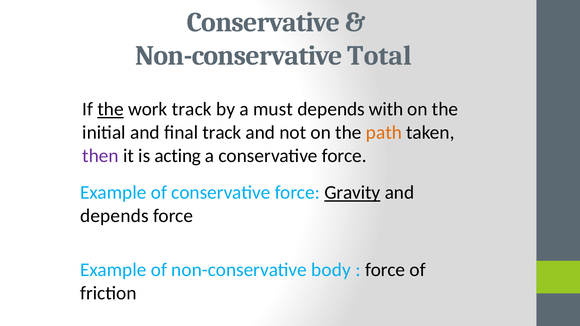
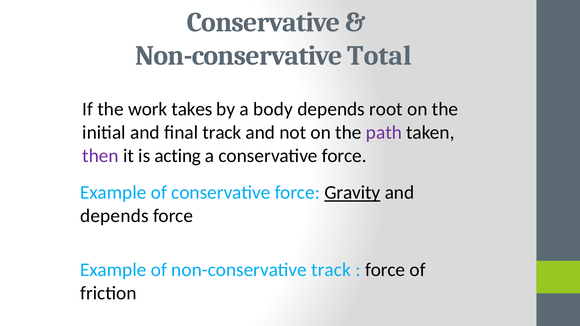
the at (111, 109) underline: present -> none
work track: track -> takes
must: must -> body
with: with -> root
path colour: orange -> purple
non-conservative body: body -> track
